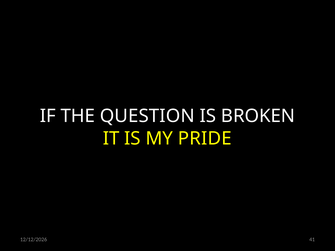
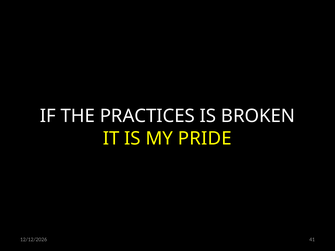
QUESTION: QUESTION -> PRACTICES
